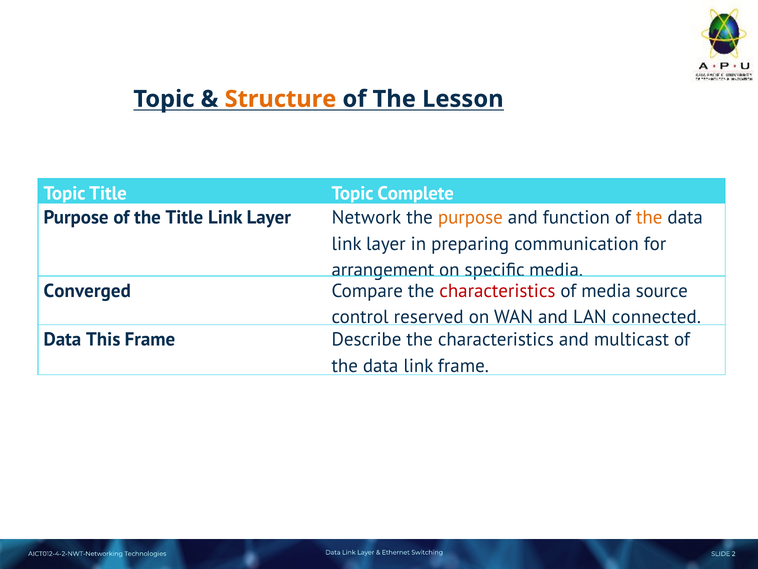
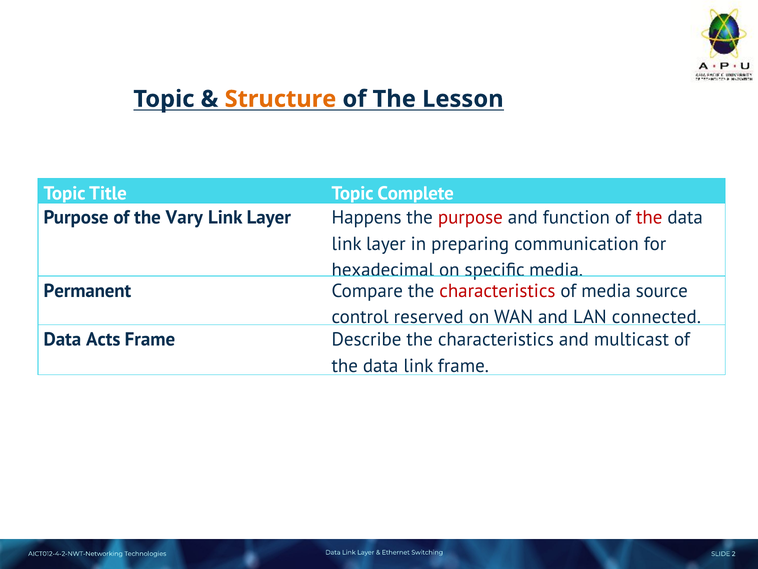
the Title: Title -> Vary
Network: Network -> Happens
purpose at (470, 218) colour: orange -> red
the at (649, 218) colour: orange -> red
arrangement: arrangement -> hexadecimal
Converged: Converged -> Permanent
This: This -> Acts
